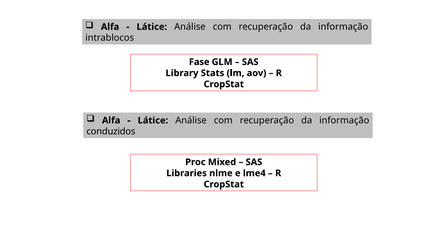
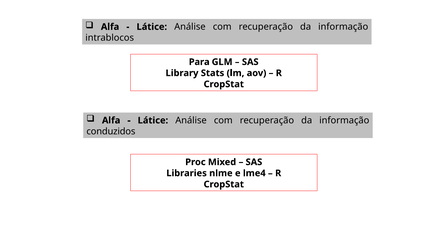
Fase: Fase -> Para
